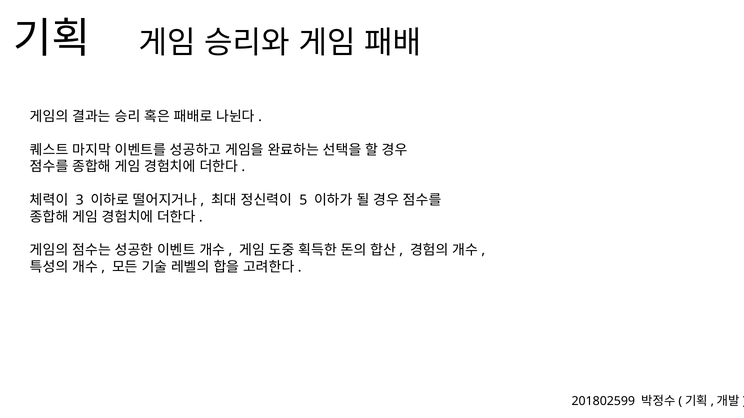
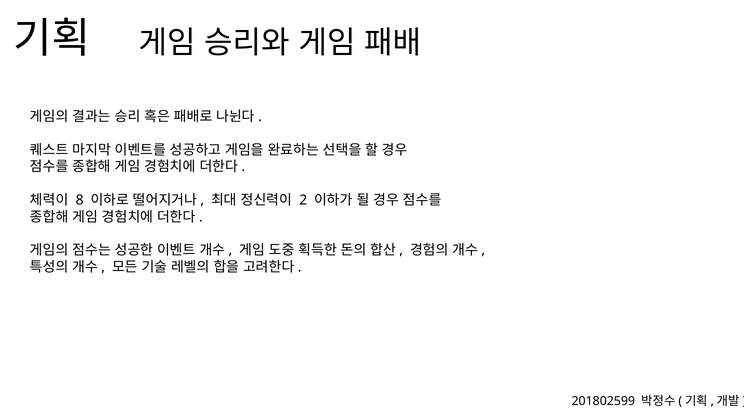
3: 3 -> 8
5: 5 -> 2
